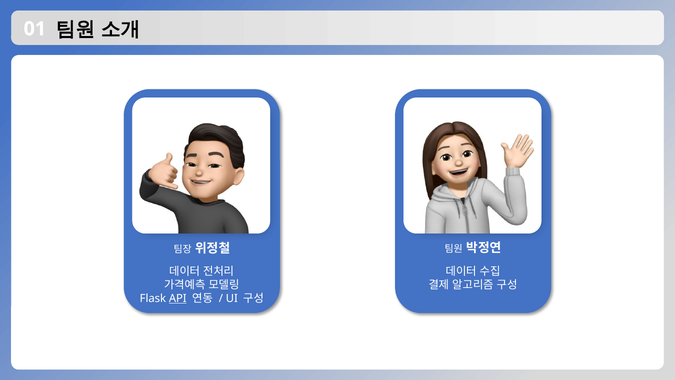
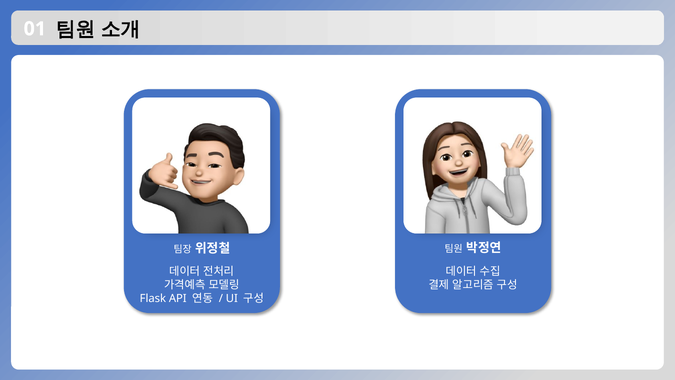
API underline: present -> none
